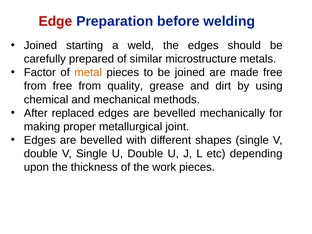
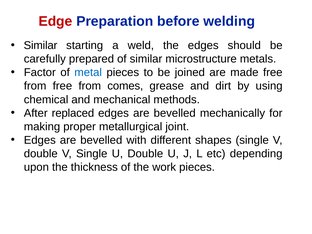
Joined at (40, 45): Joined -> Similar
metal colour: orange -> blue
quality: quality -> comes
